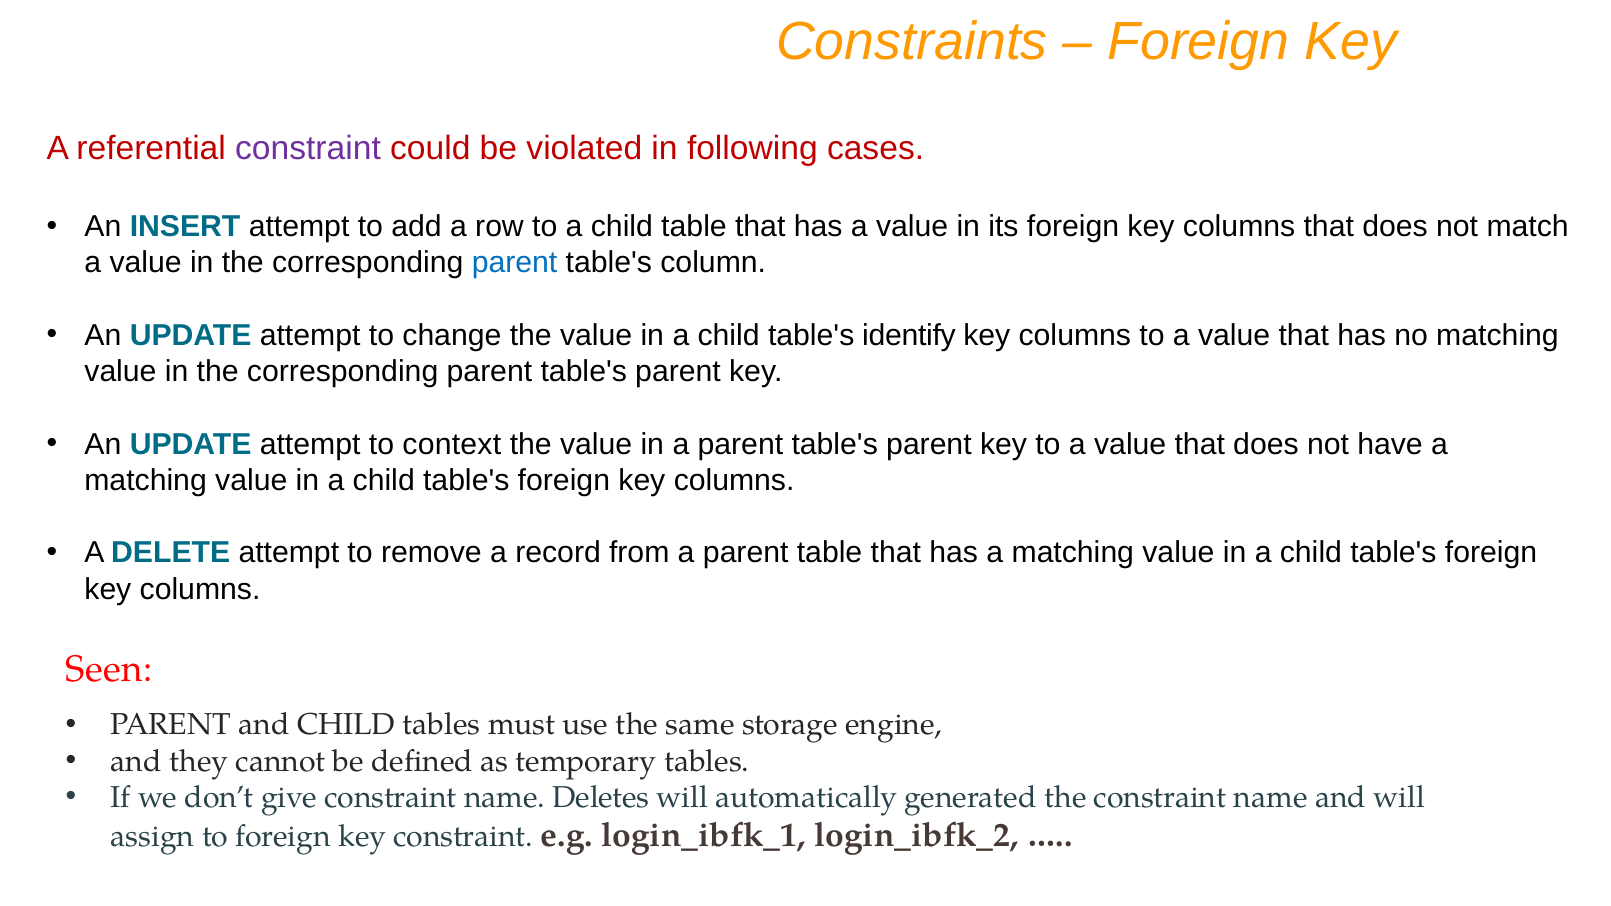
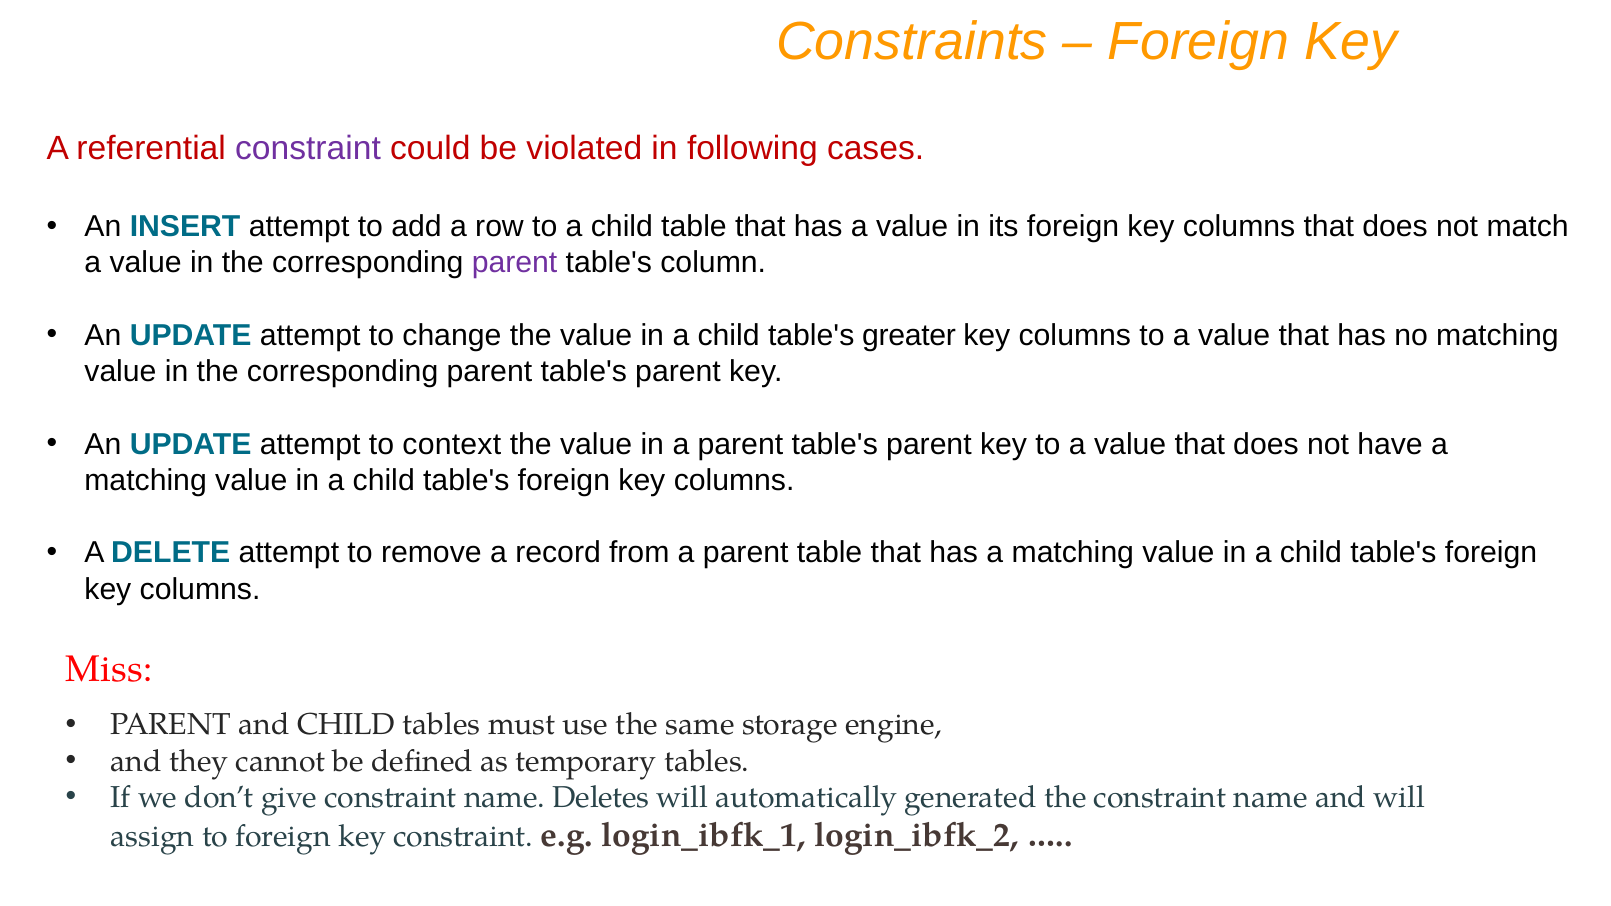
parent at (515, 263) colour: blue -> purple
identify: identify -> greater
Seen: Seen -> Miss
